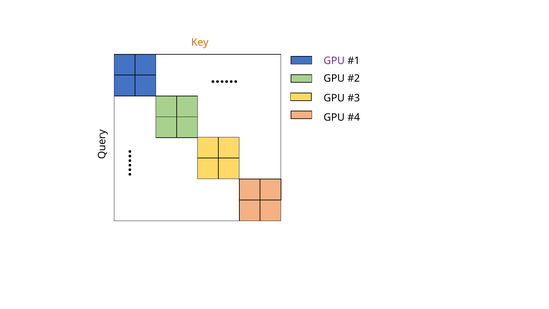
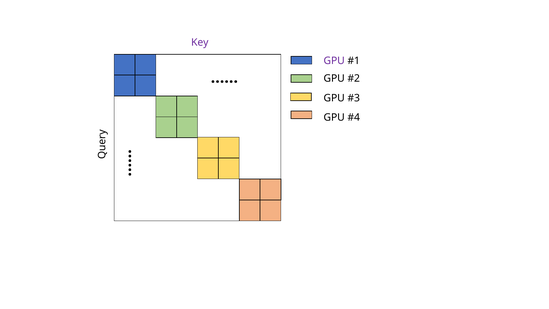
Key colour: orange -> purple
